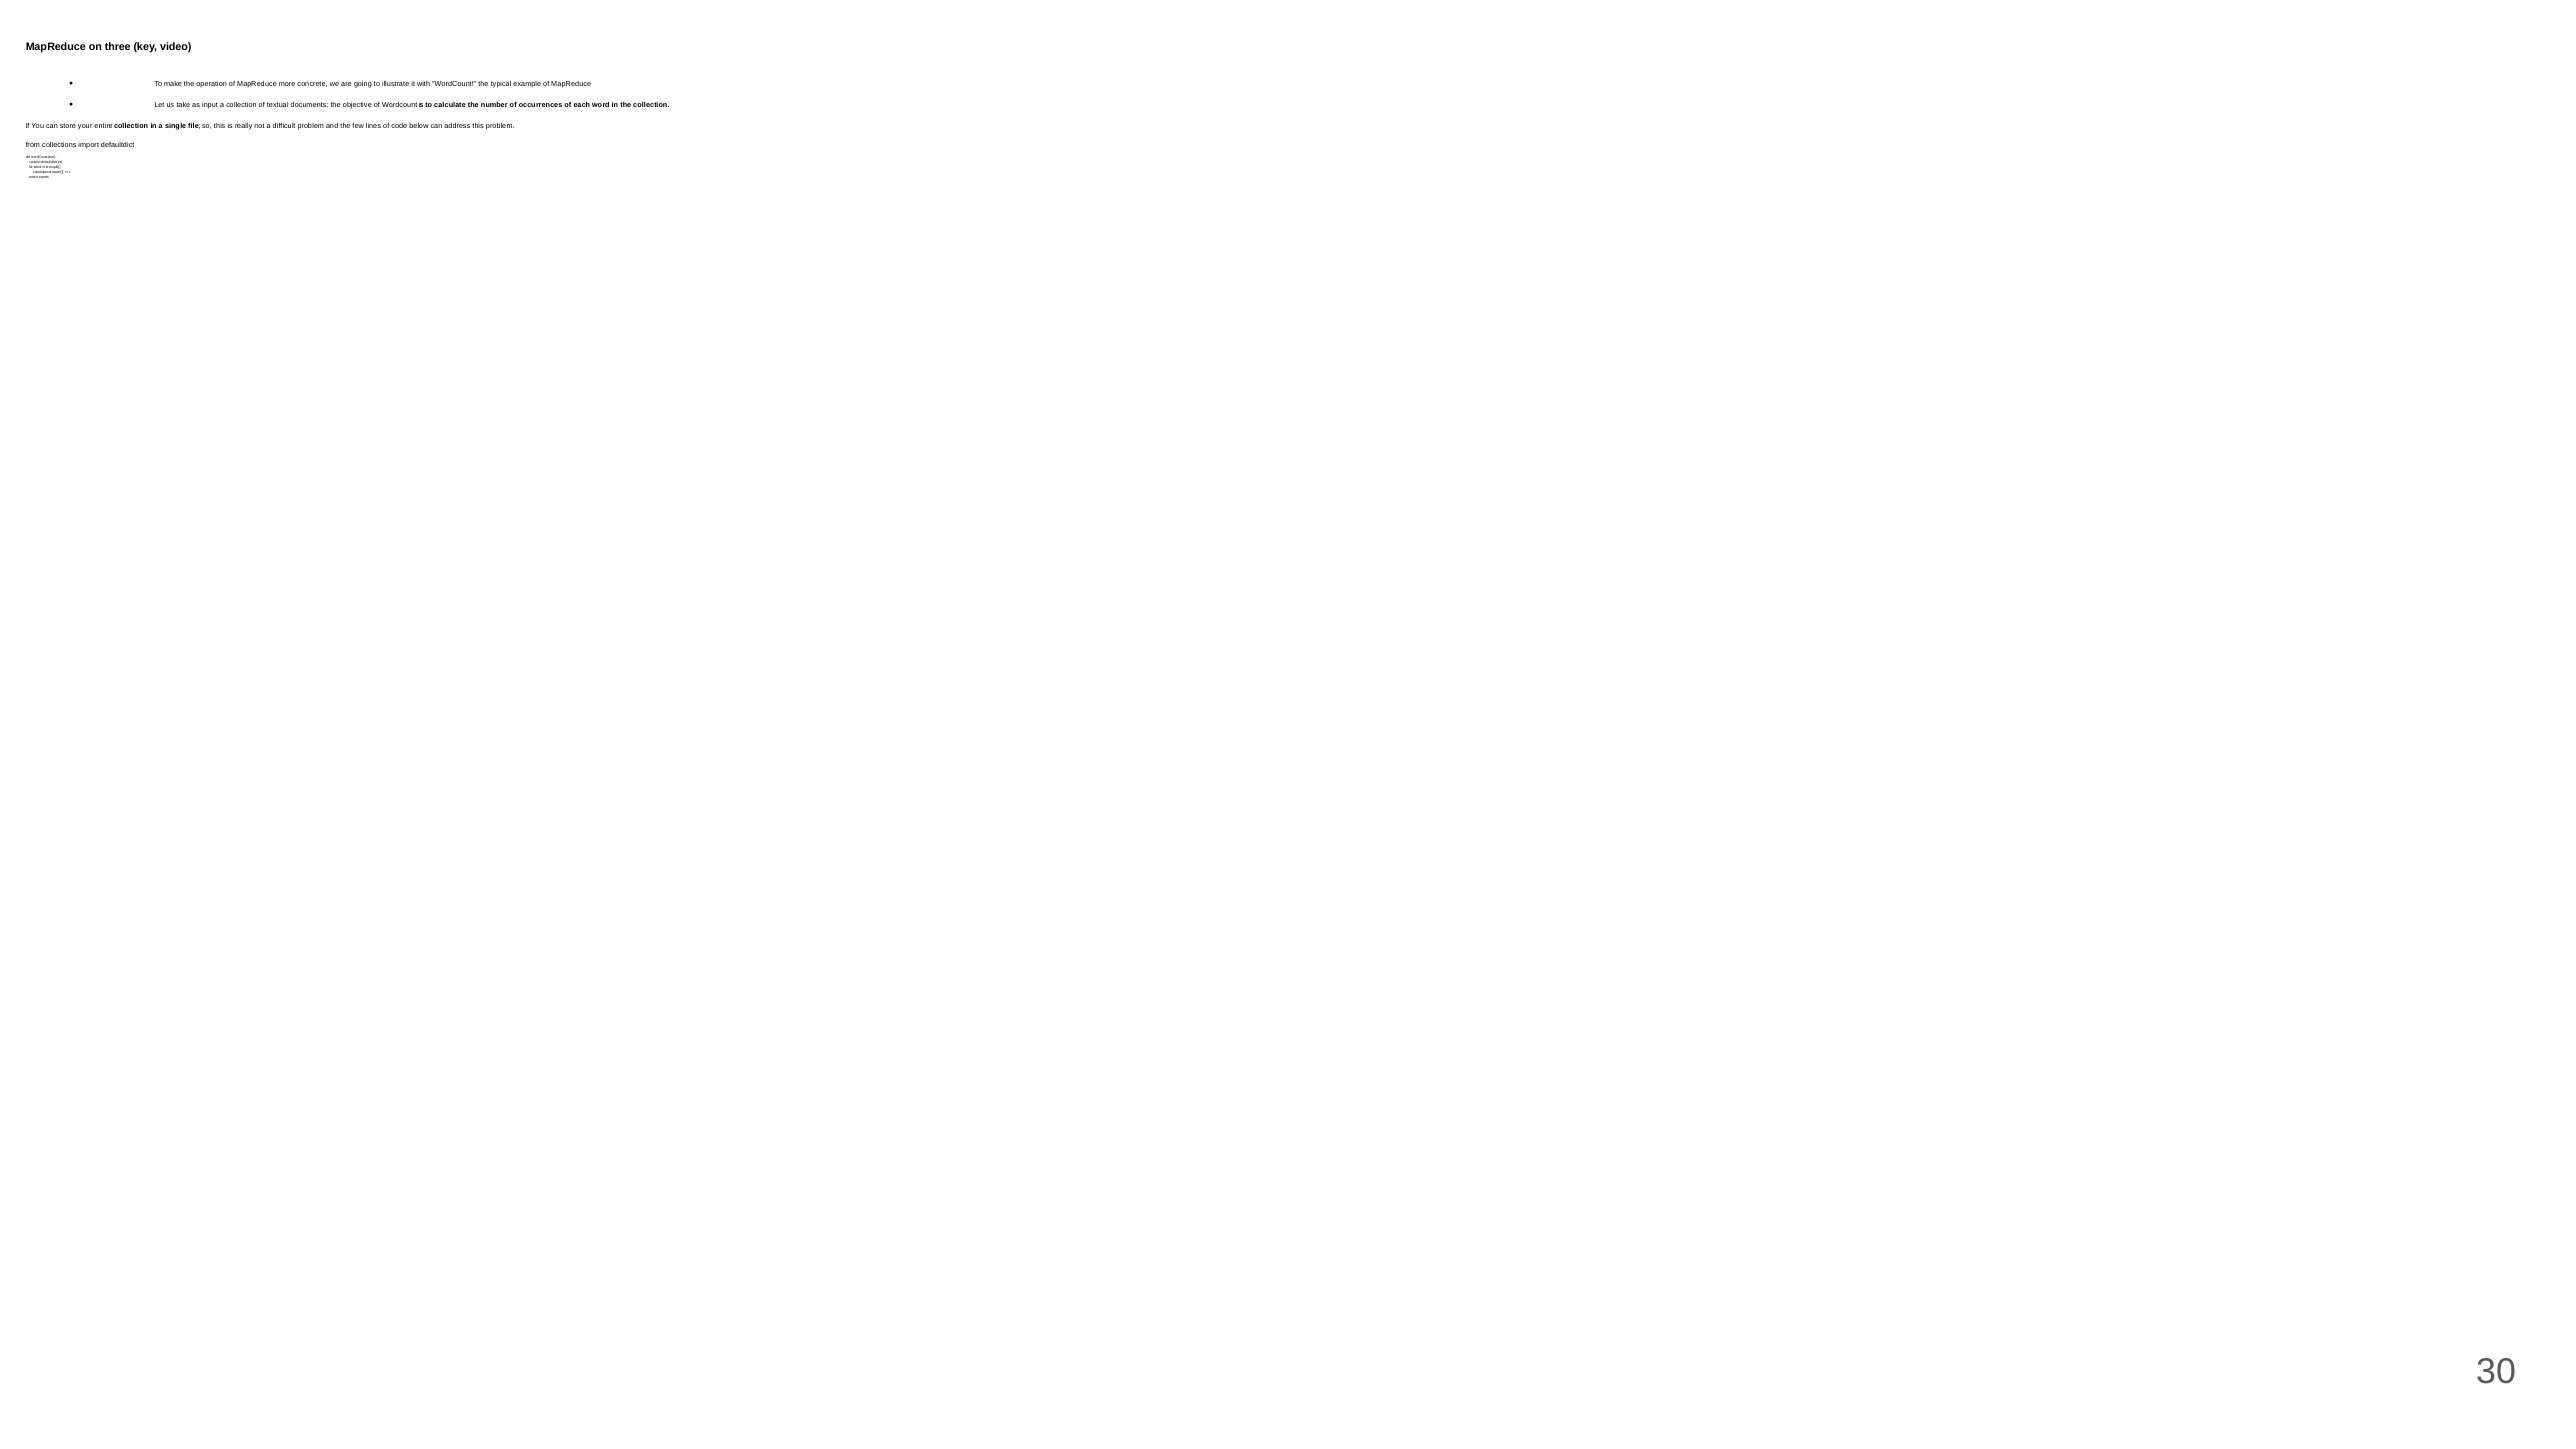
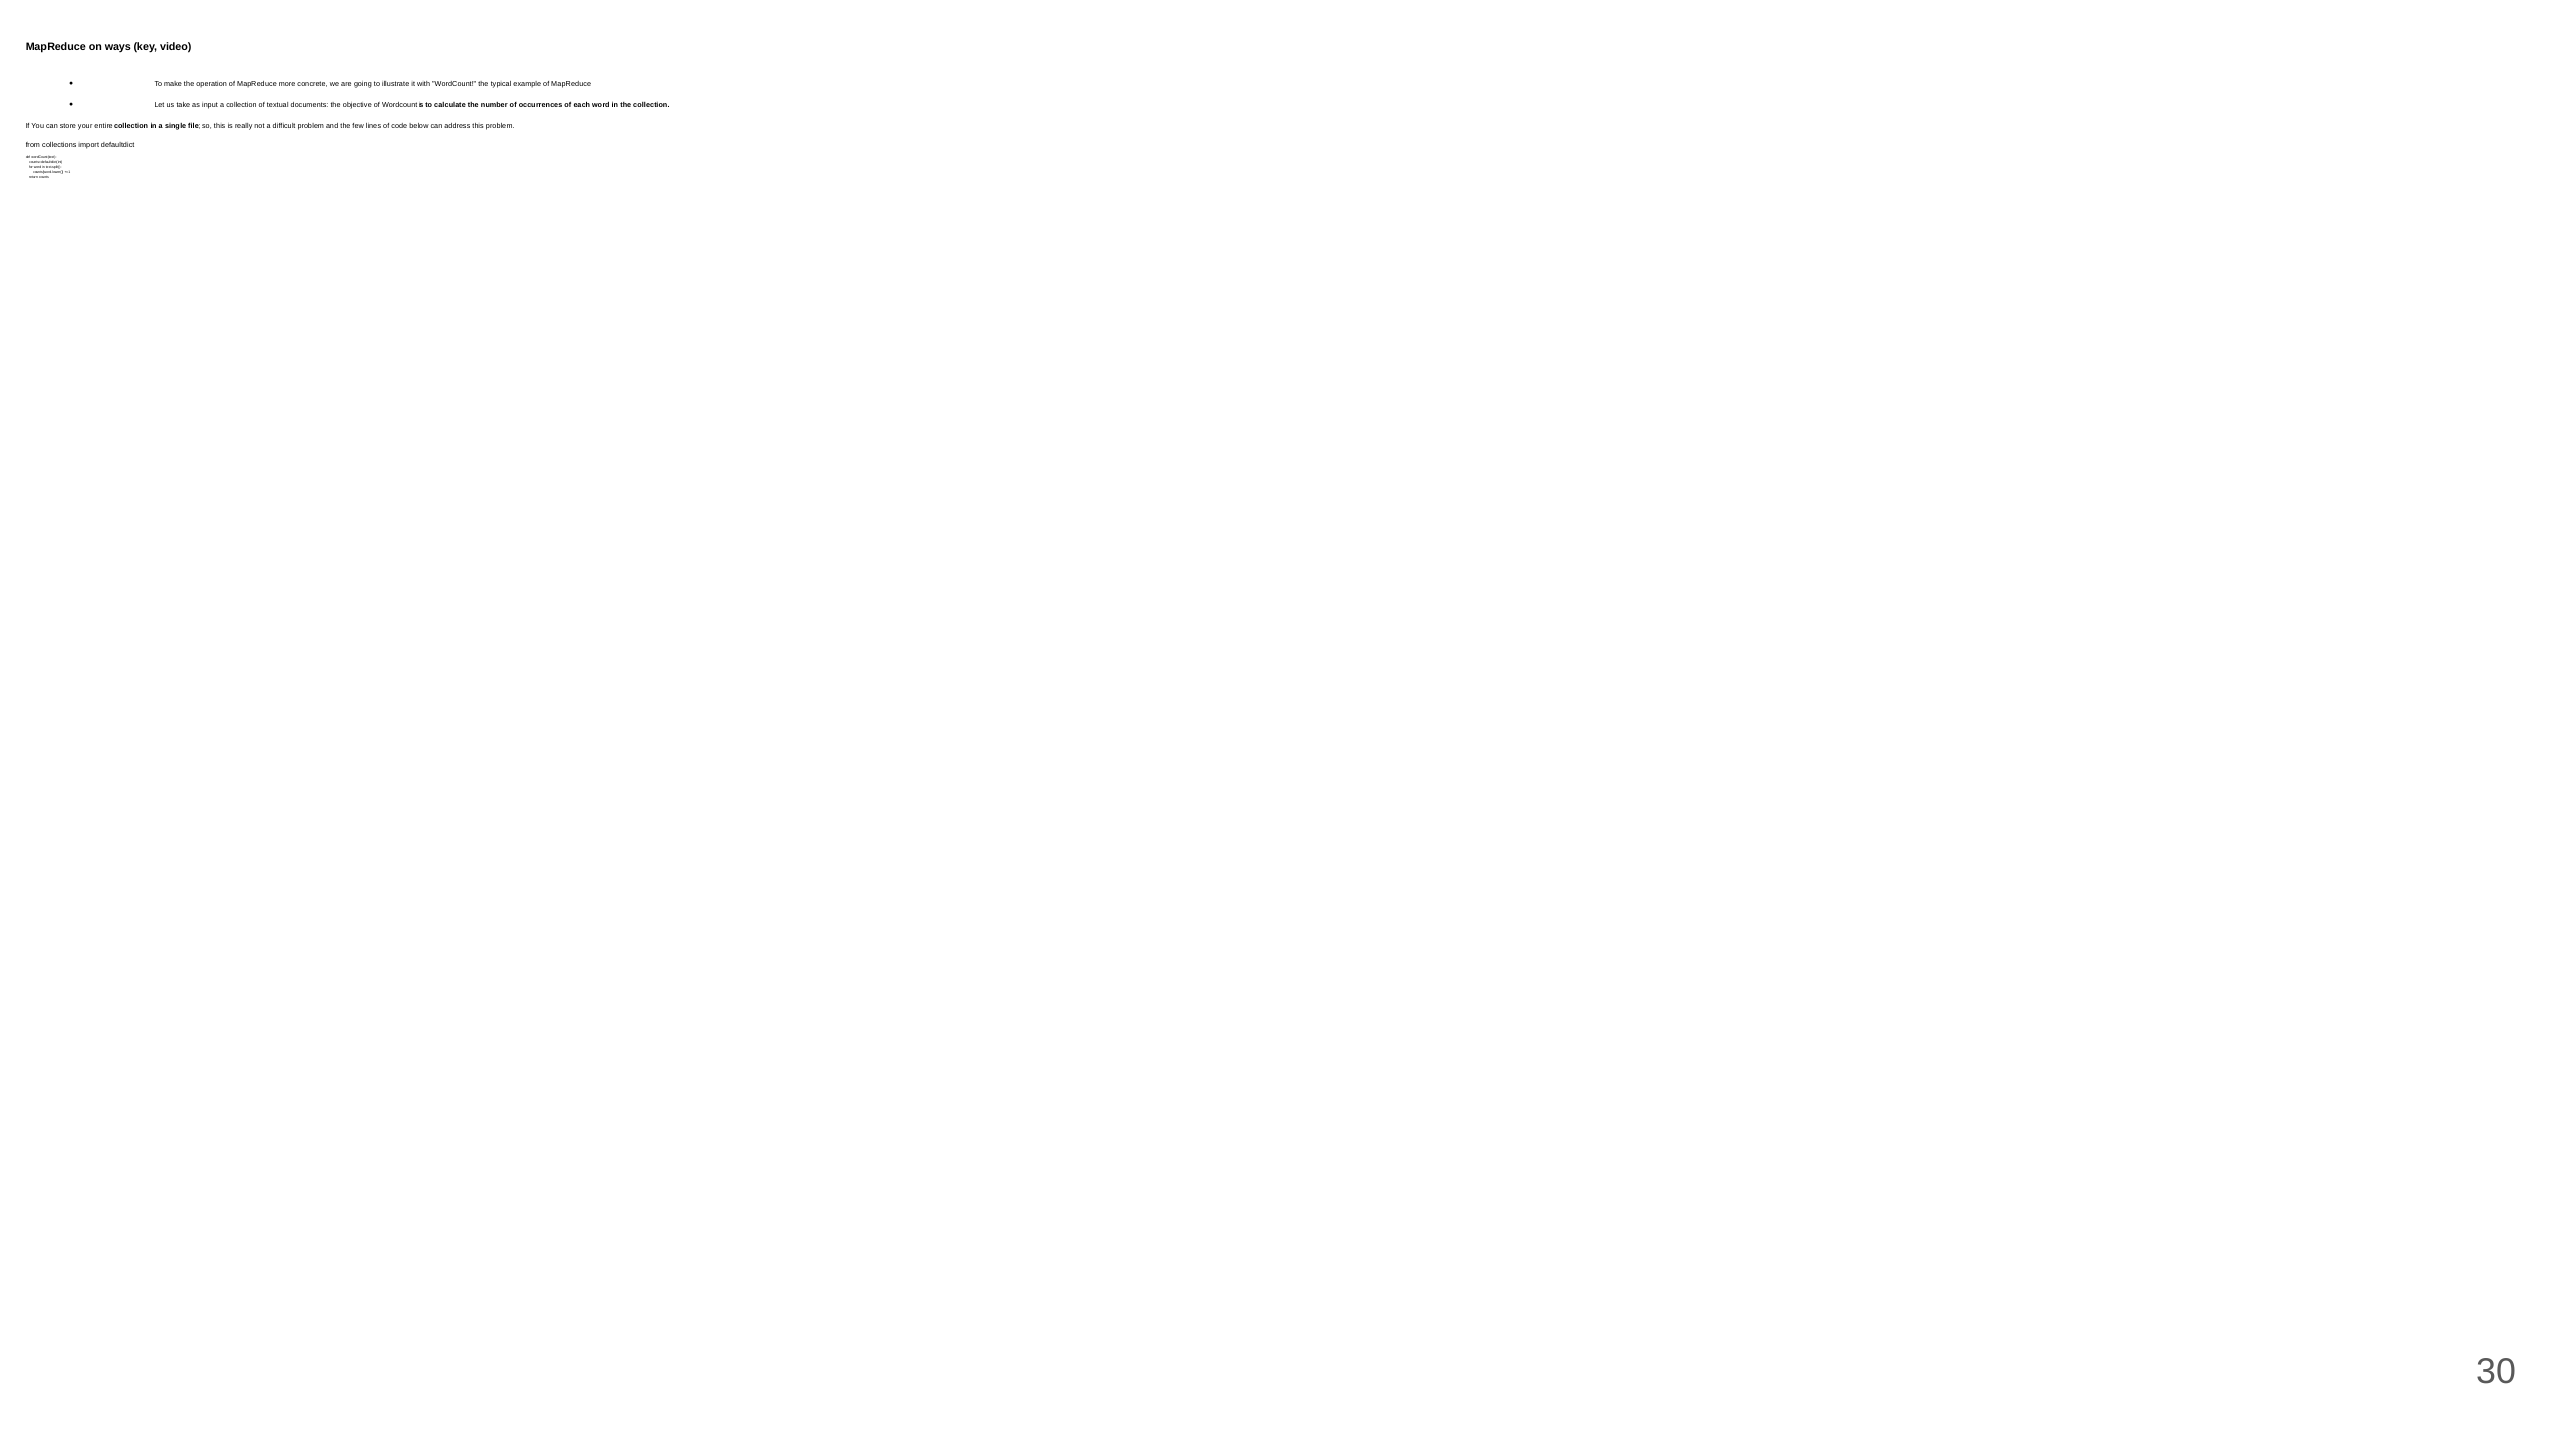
three: three -> ways
